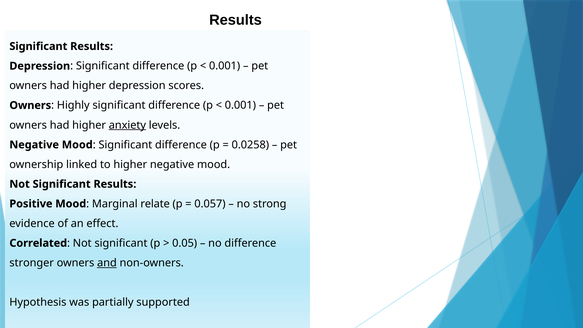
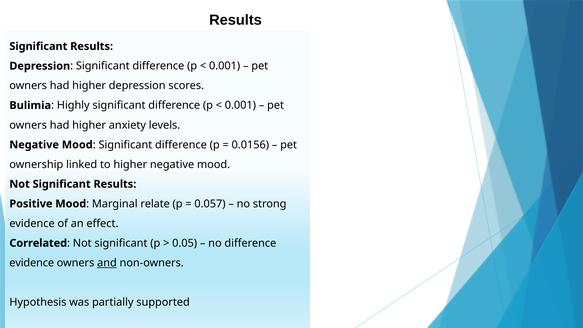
Owners at (30, 105): Owners -> Bulimia
anxiety underline: present -> none
0.0258: 0.0258 -> 0.0156
stronger at (32, 263): stronger -> evidence
